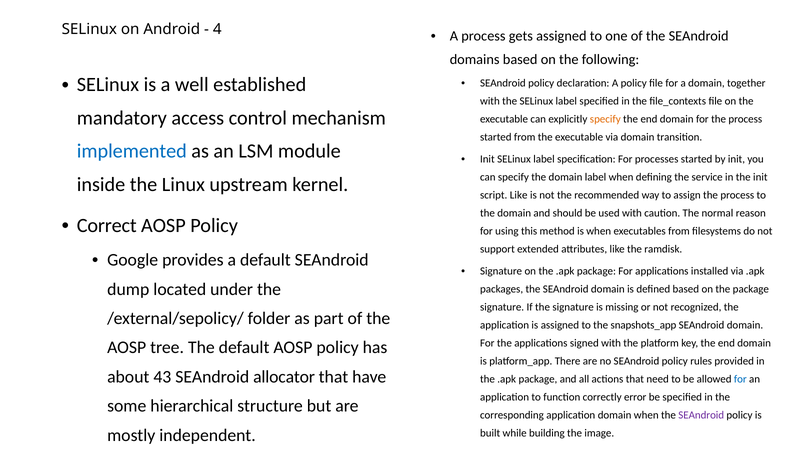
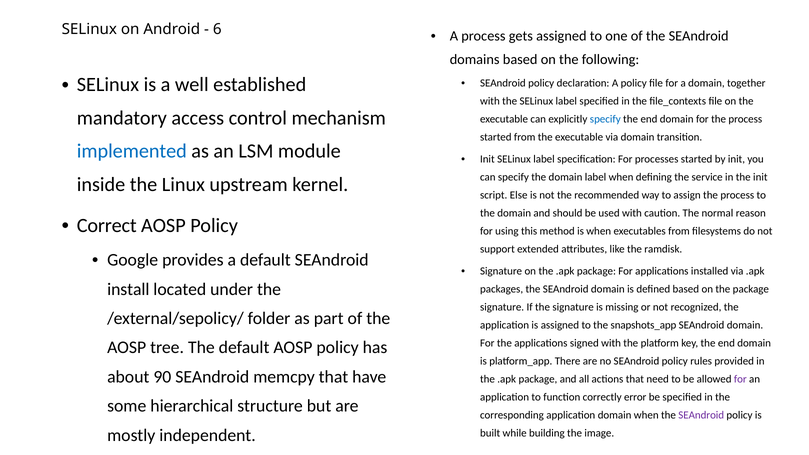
4: 4 -> 6
specify at (605, 119) colour: orange -> blue
script Like: Like -> Else
dump: dump -> install
43: 43 -> 90
allocator: allocator -> memcpy
for at (740, 379) colour: blue -> purple
